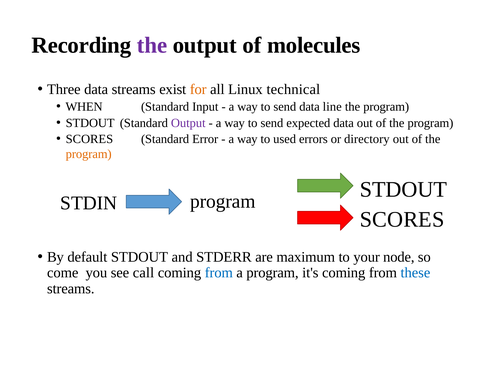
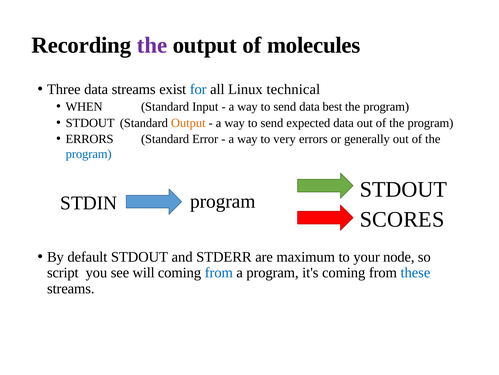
for colour: orange -> blue
line: line -> best
Output at (188, 123) colour: purple -> orange
SCORES at (89, 139): SCORES -> ERRORS
used: used -> very
directory: directory -> generally
program at (89, 154) colour: orange -> blue
come: come -> script
call: call -> will
